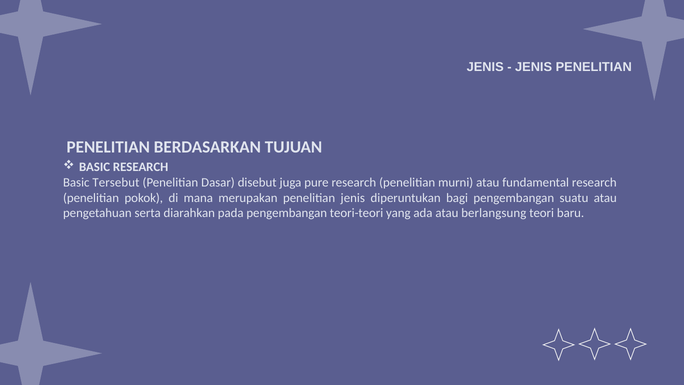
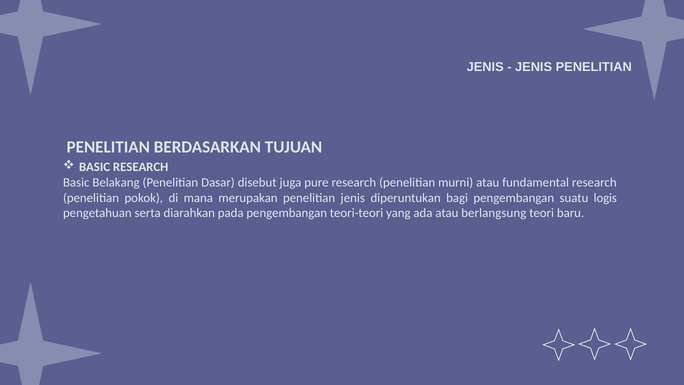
Tersebut: Tersebut -> Belakang
suatu atau: atau -> logis
